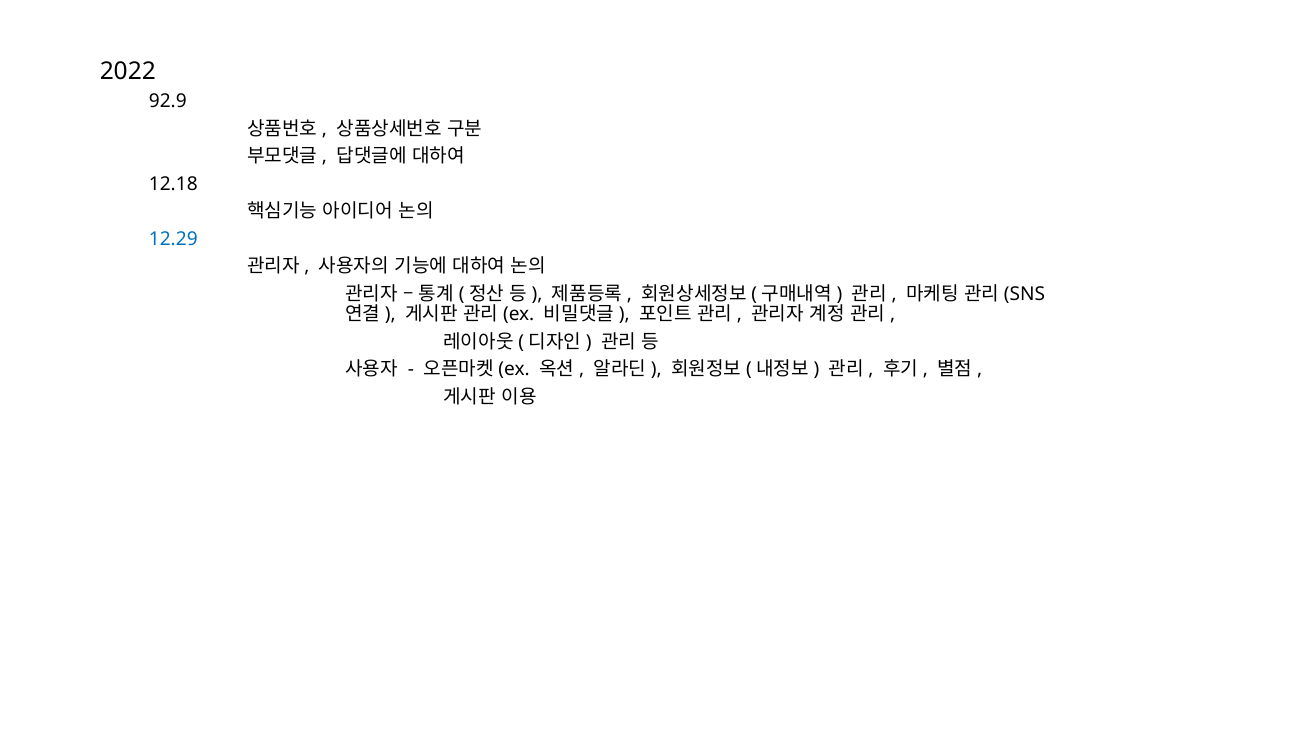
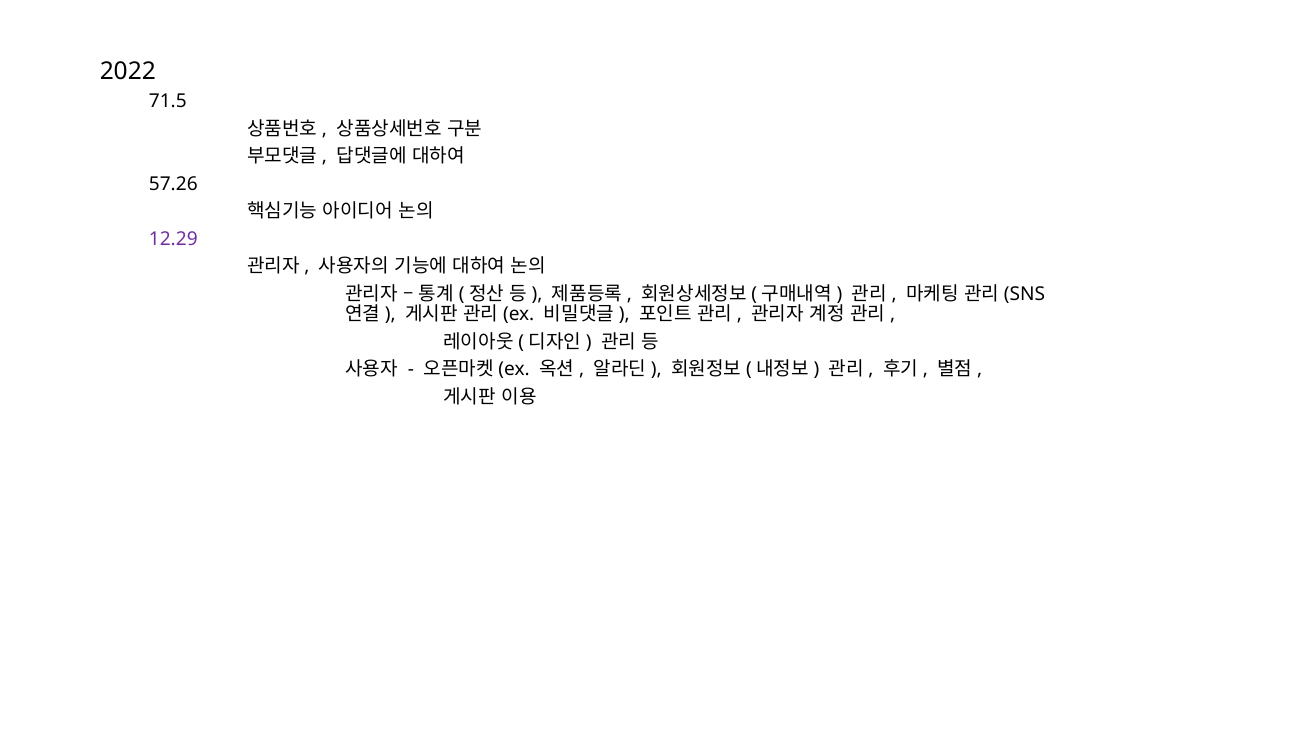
92.9: 92.9 -> 71.5
12.18: 12.18 -> 57.26
12.29 colour: blue -> purple
